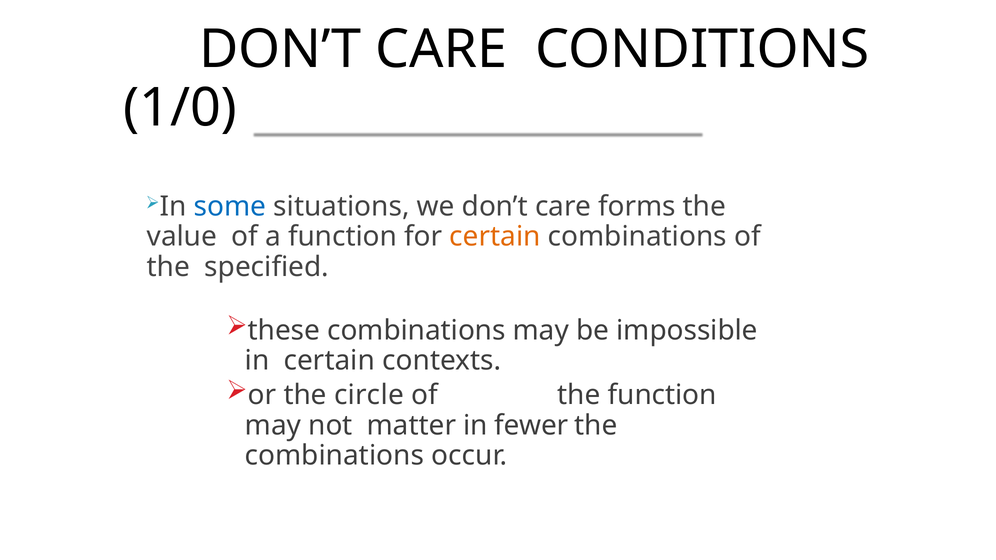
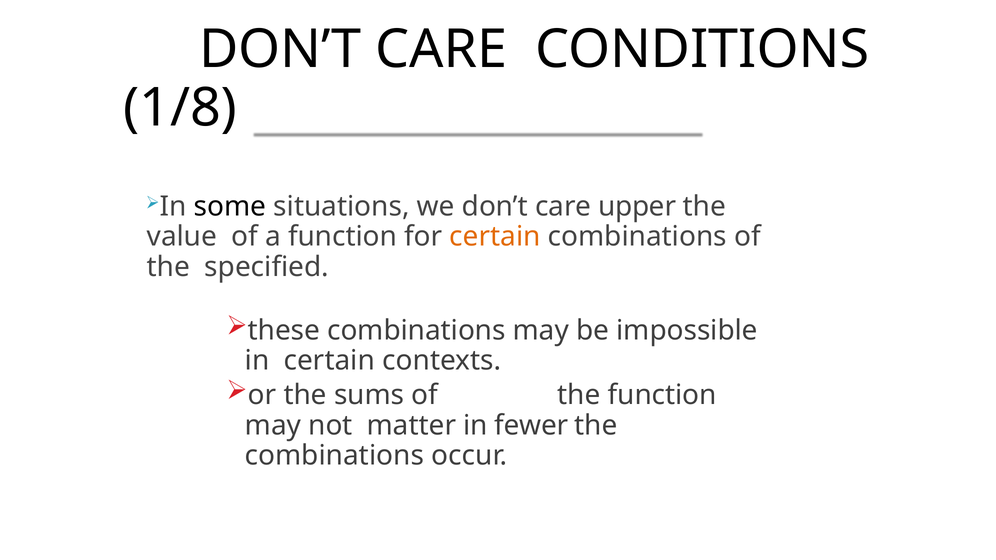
1/0: 1/0 -> 1/8
some colour: blue -> black
forms: forms -> upper
circle: circle -> sums
